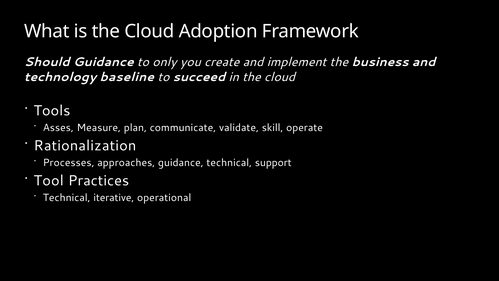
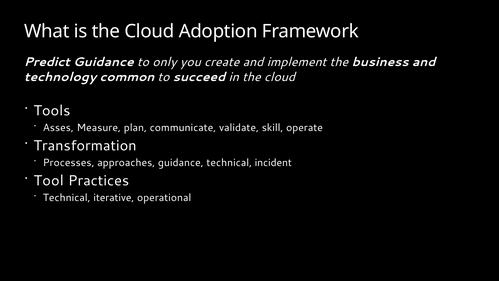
Should: Should -> Predict
baseline: baseline -> common
Rationalization: Rationalization -> Transformation
support: support -> incident
